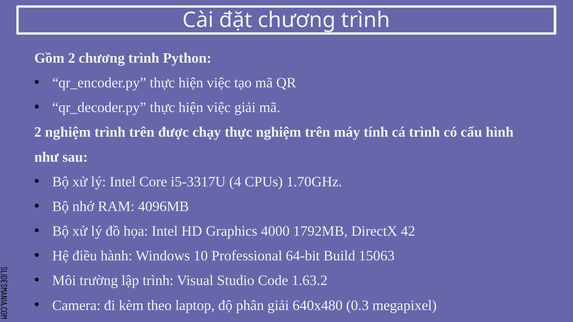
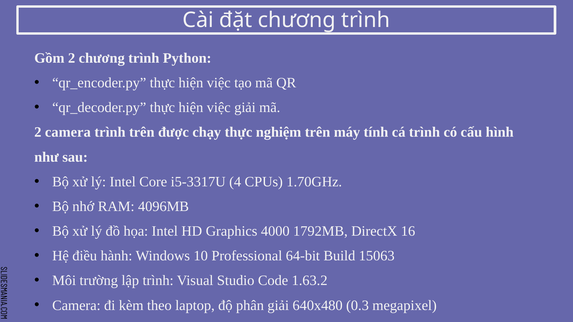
2 nghiệm: nghiệm -> camera
42: 42 -> 16
